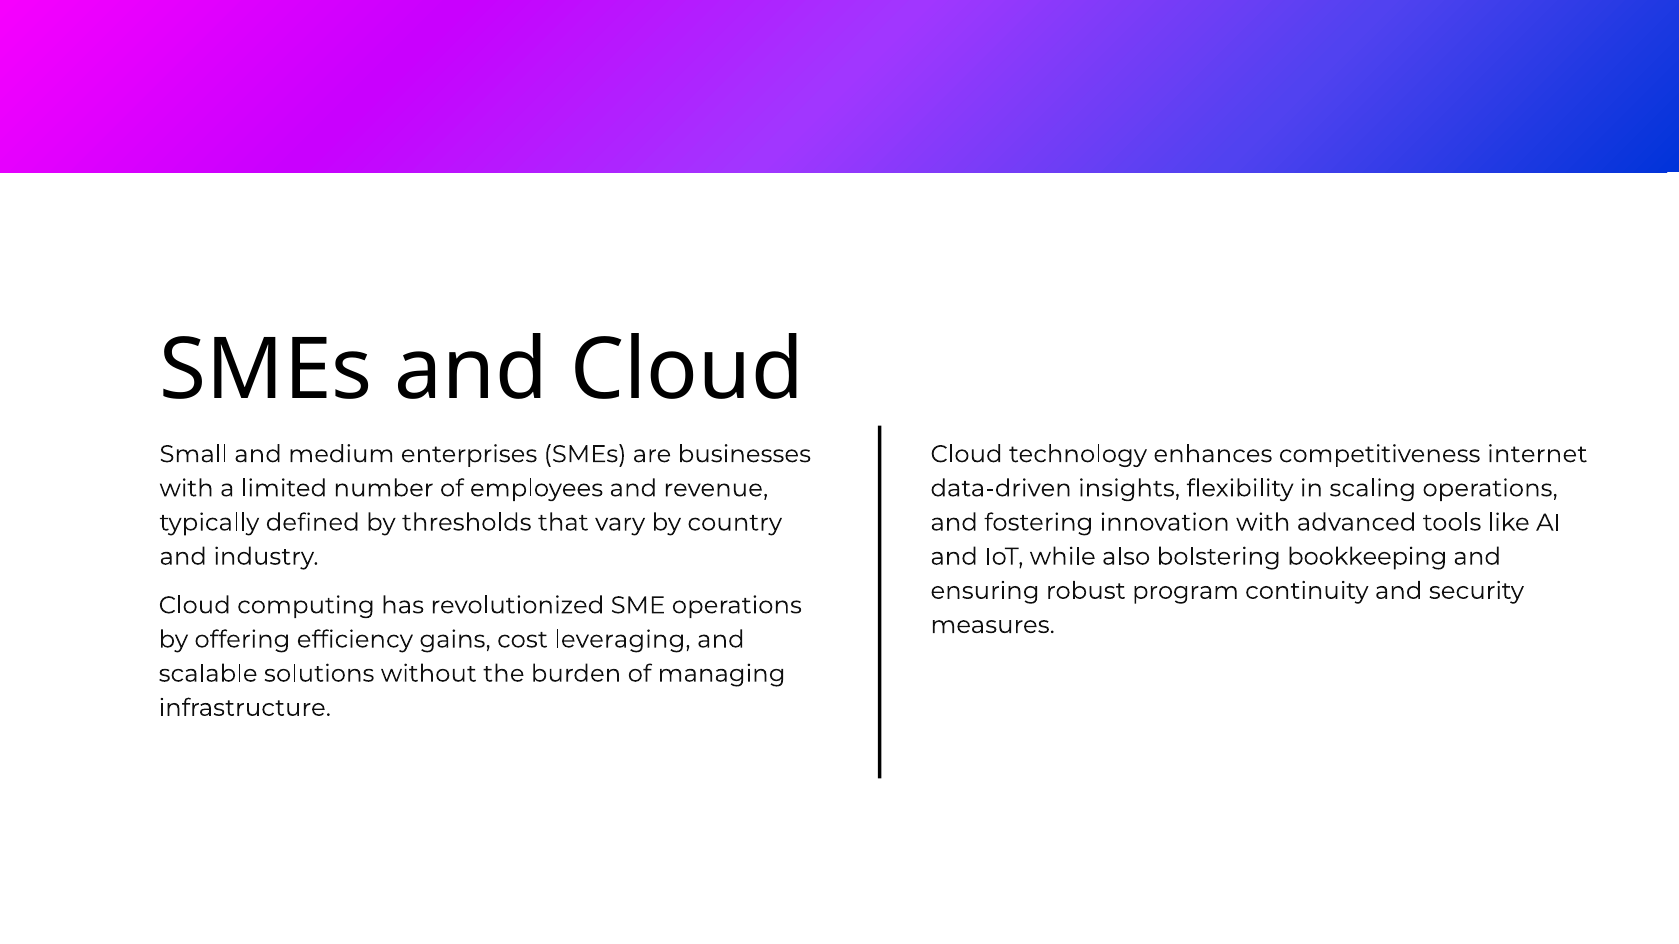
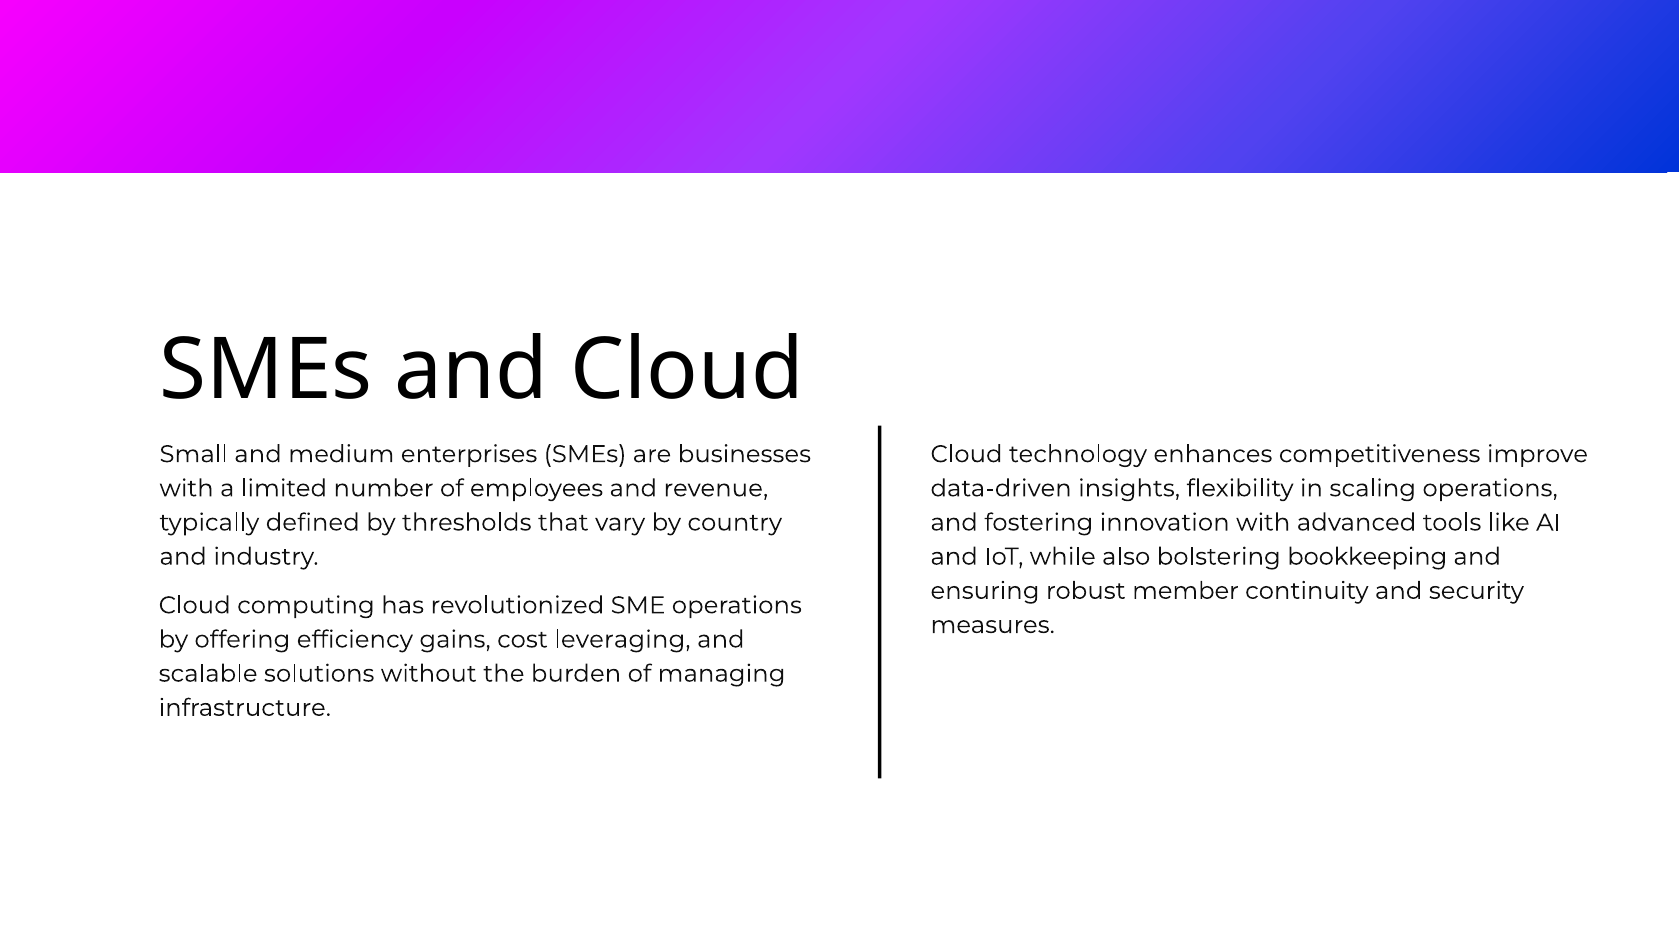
internet: internet -> improve
program: program -> member
